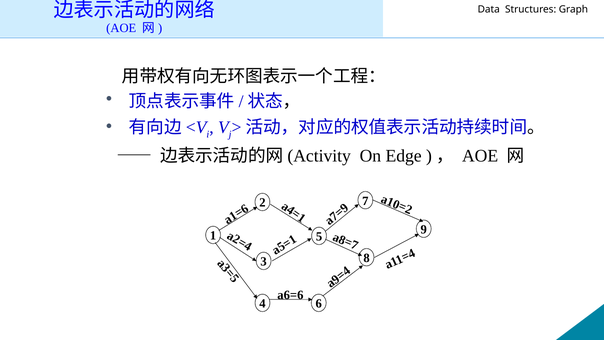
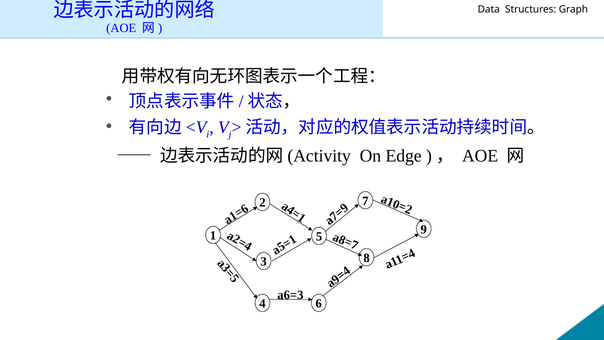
a6=6: a6=6 -> a6=3
